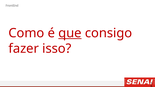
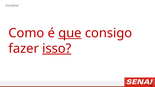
isso underline: none -> present
